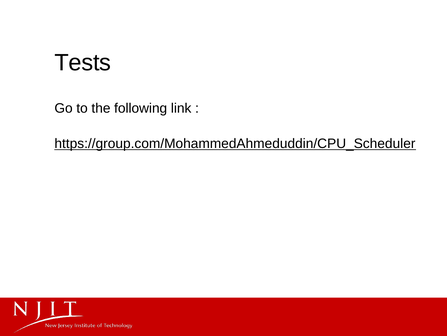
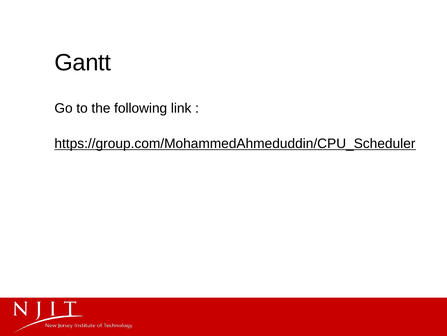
Tests: Tests -> Gantt
